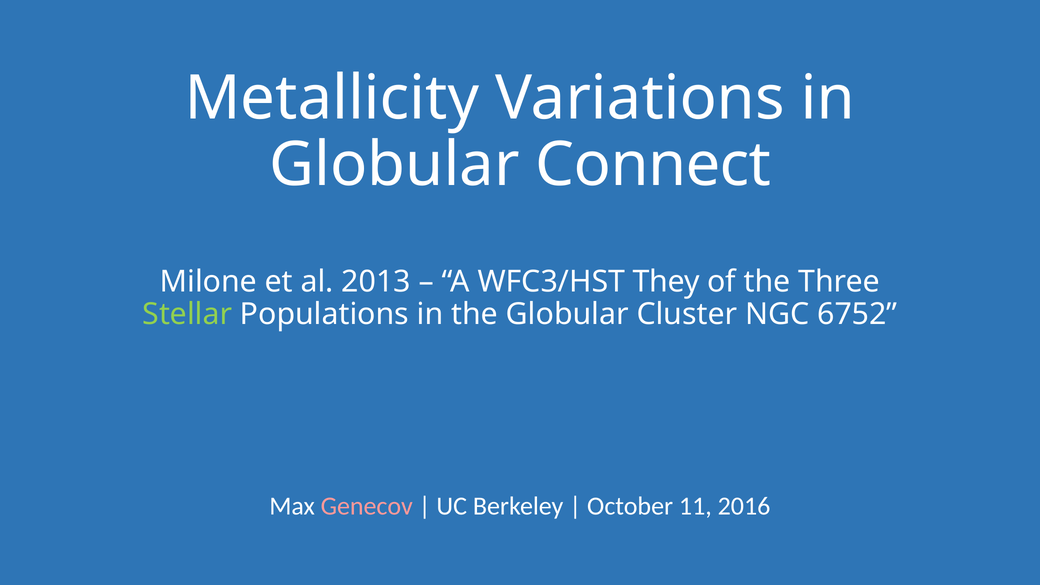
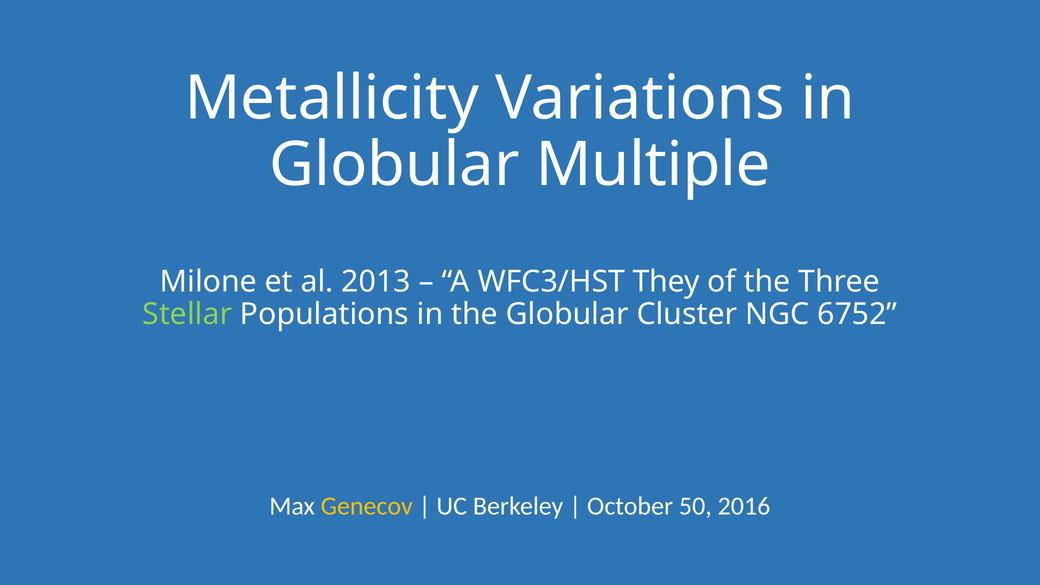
Connect: Connect -> Multiple
Genecov colour: pink -> yellow
11: 11 -> 50
